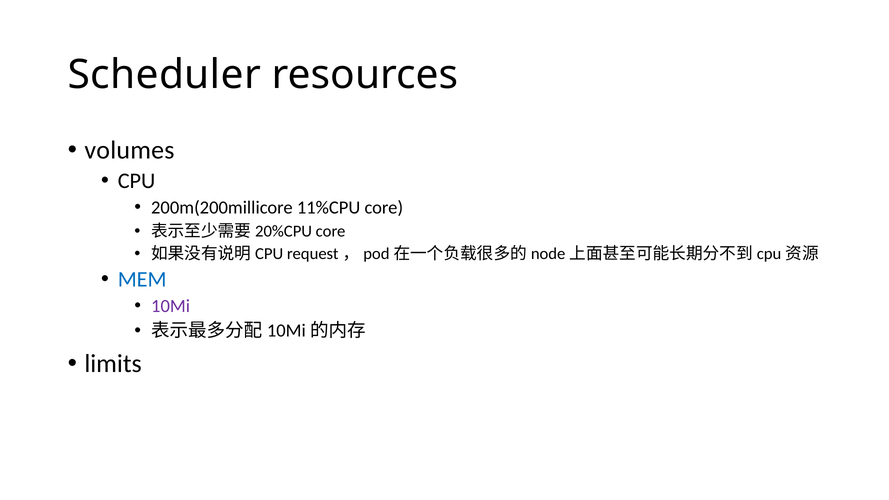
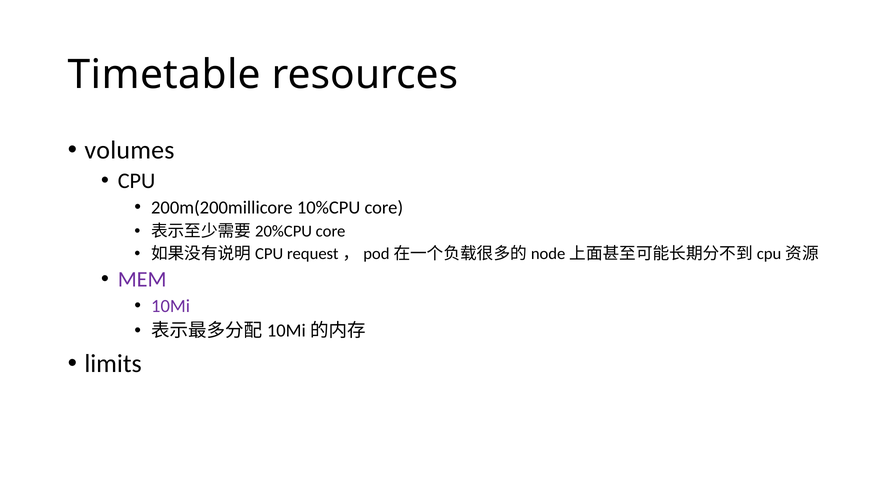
Scheduler: Scheduler -> Timetable
11%CPU: 11%CPU -> 10%CPU
MEM colour: blue -> purple
